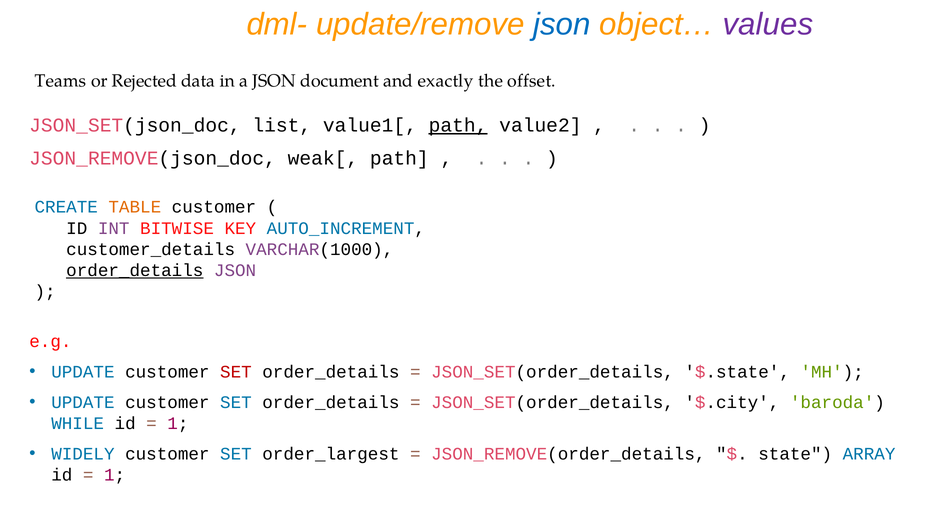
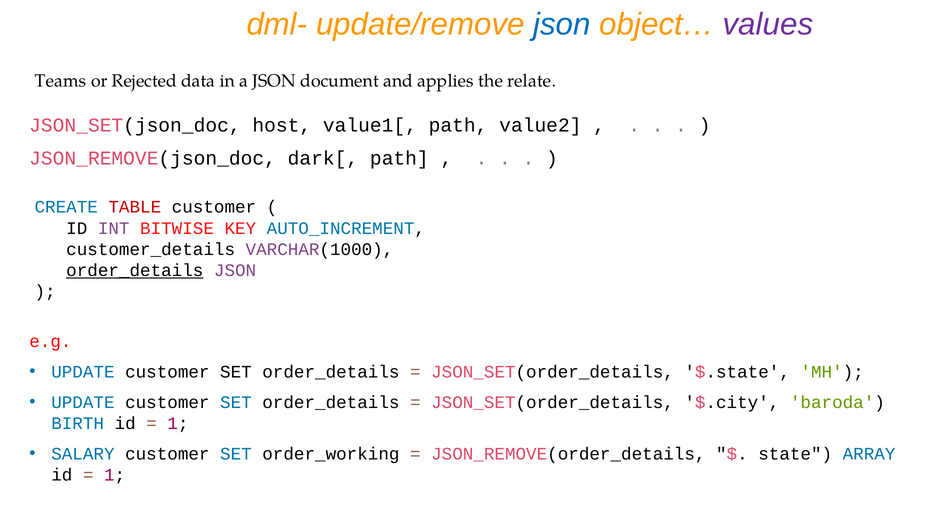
exactly: exactly -> applies
offset: offset -> relate
list: list -> host
path at (458, 125) underline: present -> none
weak[: weak[ -> dark[
TABLE colour: orange -> red
SET at (236, 372) colour: red -> black
WHILE: WHILE -> BIRTH
WIDELY: WIDELY -> SALARY
order_largest: order_largest -> order_working
